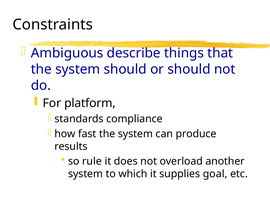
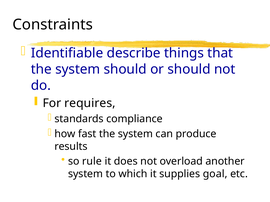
Ambiguous: Ambiguous -> Identifiable
platform: platform -> requires
